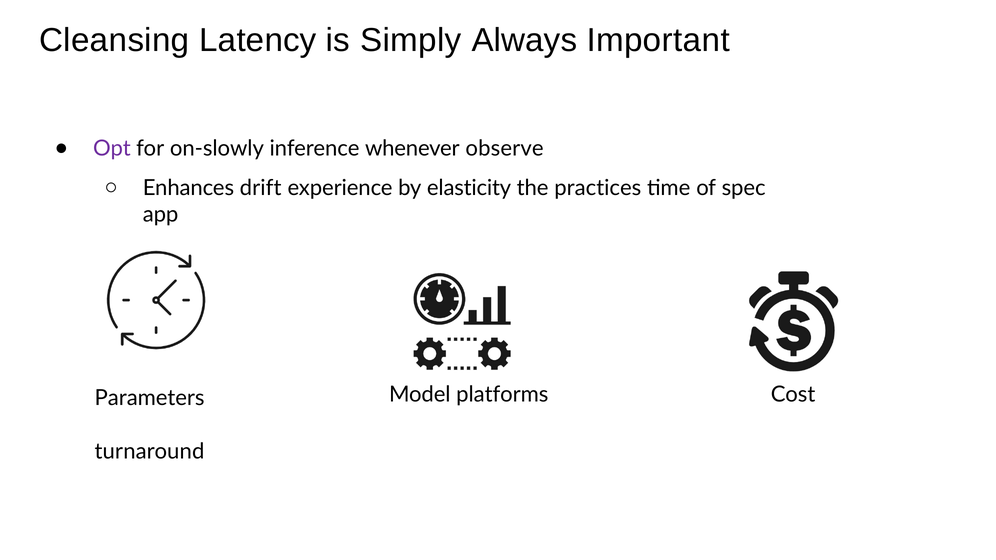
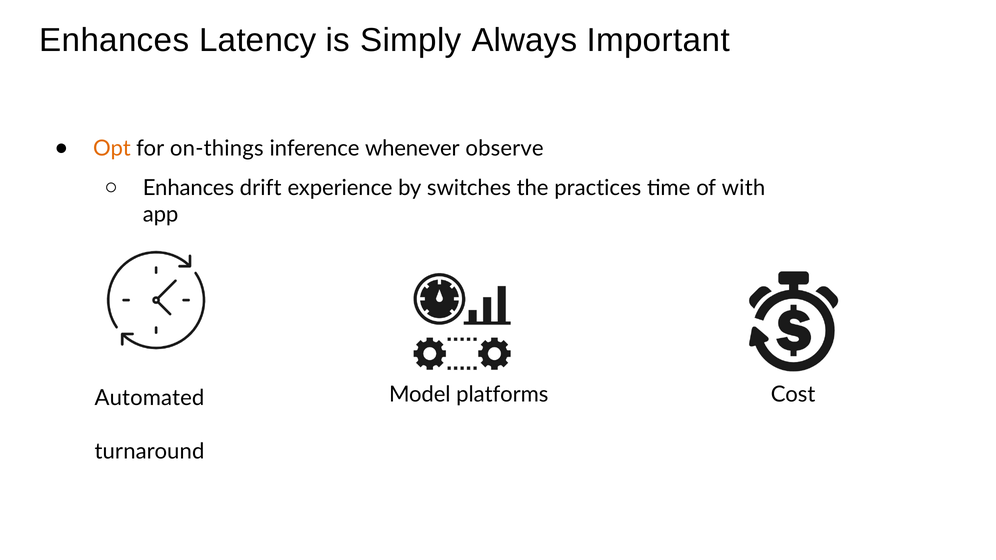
Cleansing at (114, 40): Cleansing -> Enhances
Opt colour: purple -> orange
on-slowly: on-slowly -> on-things
elasticity: elasticity -> switches
spec: spec -> with
Parameters: Parameters -> Automated
